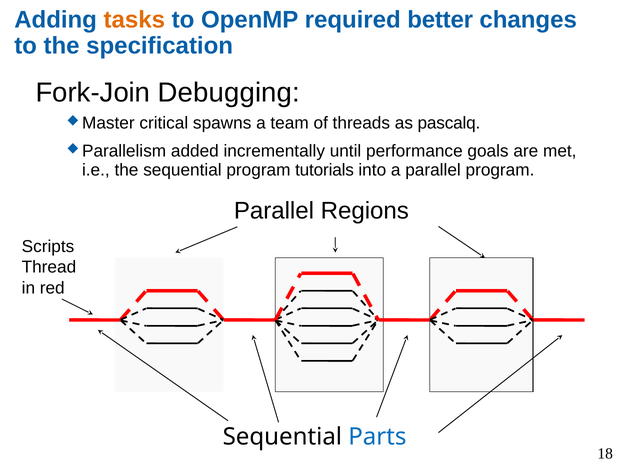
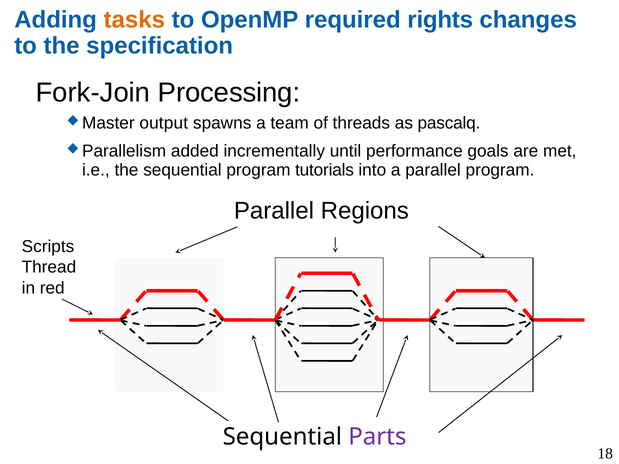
better: better -> rights
Debugging: Debugging -> Processing
critical: critical -> output
Parts colour: blue -> purple
